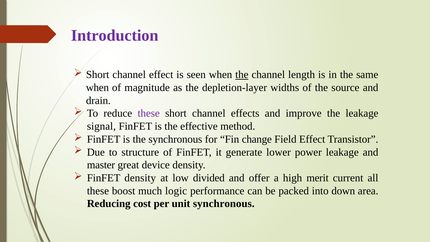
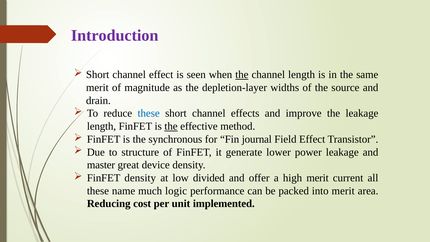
when at (97, 88): when -> merit
these at (149, 113) colour: purple -> blue
signal at (101, 126): signal -> length
the at (171, 126) underline: none -> present
change: change -> journal
boost: boost -> name
into down: down -> merit
unit synchronous: synchronous -> implemented
